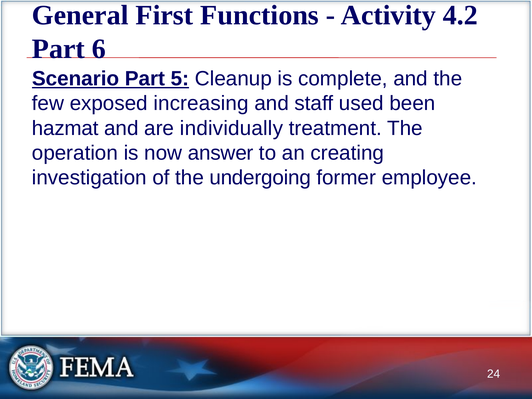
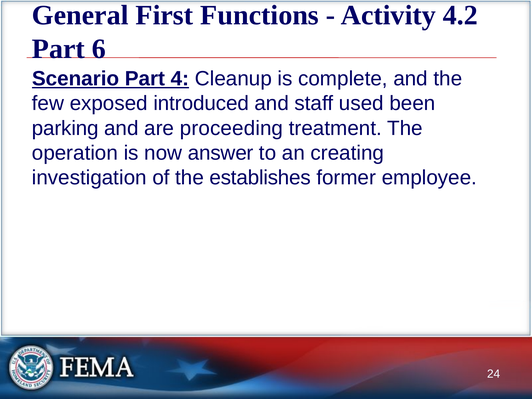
5: 5 -> 4
increasing: increasing -> introduced
hazmat: hazmat -> parking
individually: individually -> proceeding
undergoing: undergoing -> establishes
